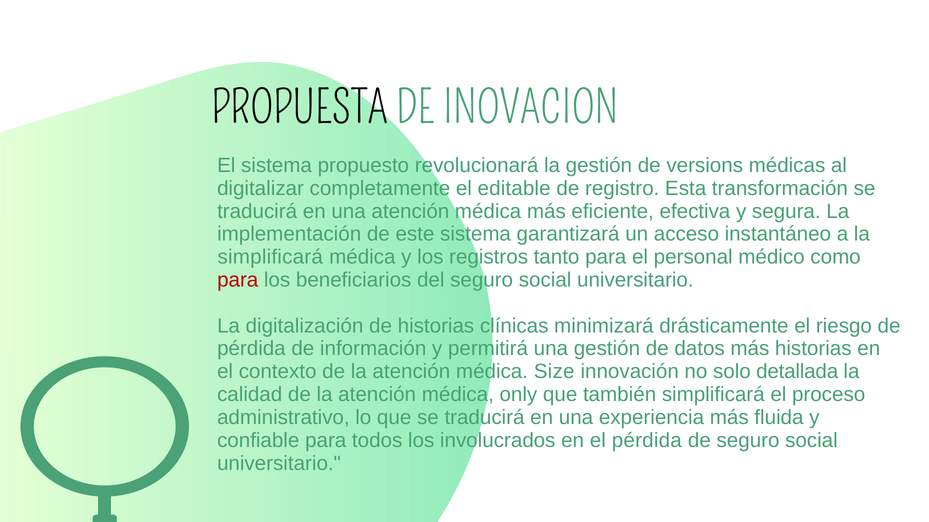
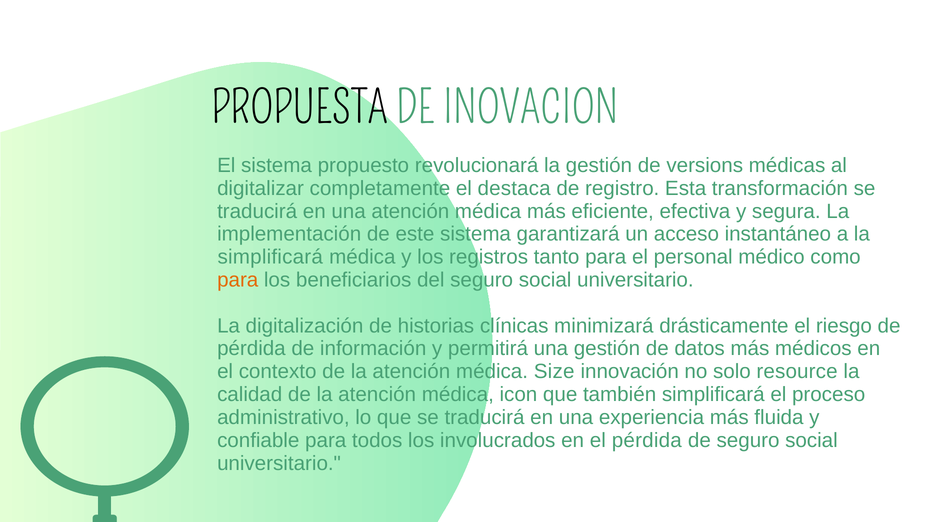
editable: editable -> destaca
para at (238, 280) colour: red -> orange
más historias: historias -> médicos
detallada: detallada -> resource
only: only -> icon
